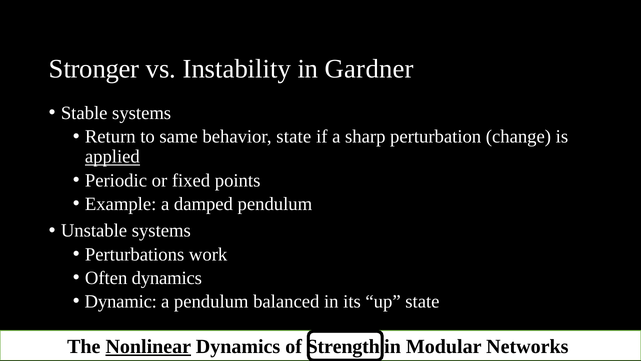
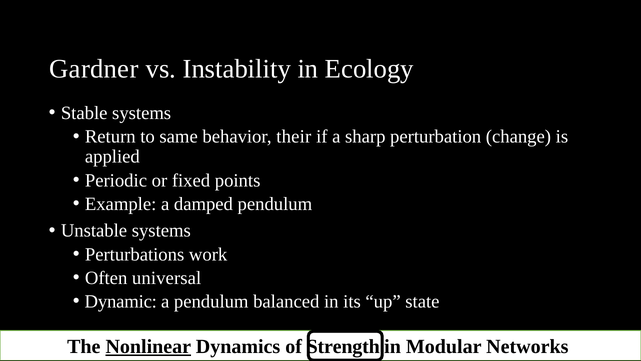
Stronger: Stronger -> Gardner
Gardner: Gardner -> Ecology
behavior state: state -> their
applied underline: present -> none
Often dynamics: dynamics -> universal
